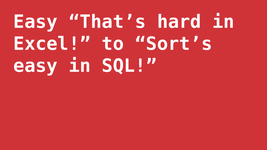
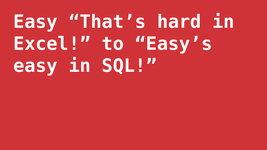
Sort’s: Sort’s -> Easy’s
